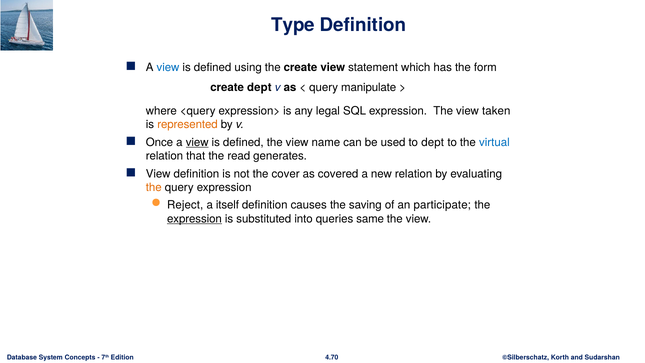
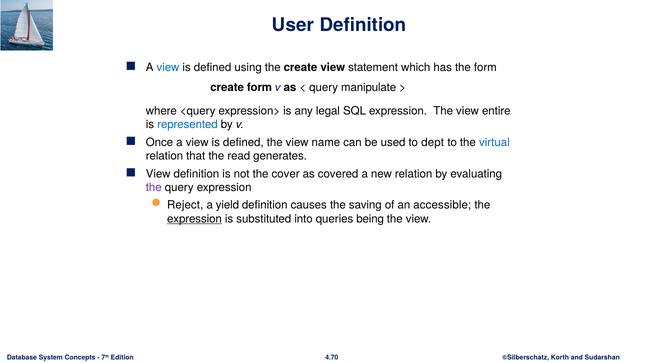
Type: Type -> User
create dept: dept -> form
taken: taken -> entire
represented colour: orange -> blue
view at (197, 142) underline: present -> none
the at (154, 187) colour: orange -> purple
itself: itself -> yield
participate: participate -> accessible
same: same -> being
